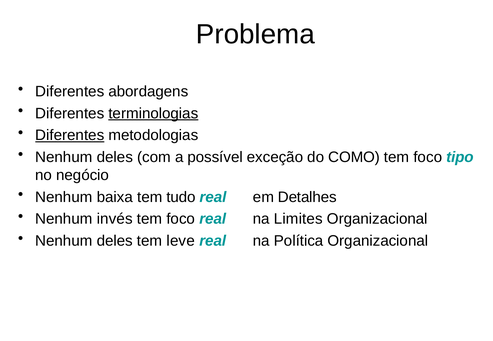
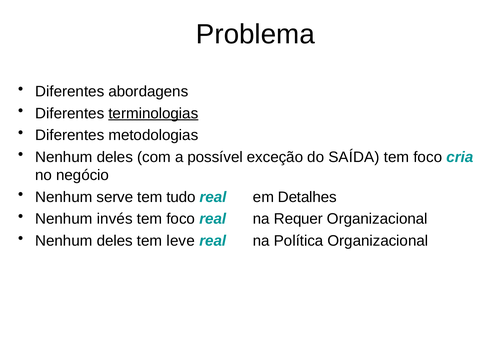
Diferentes at (70, 135) underline: present -> none
COMO: COMO -> SAÍDA
tipo: tipo -> cria
baixa: baixa -> serve
Limites: Limites -> Requer
